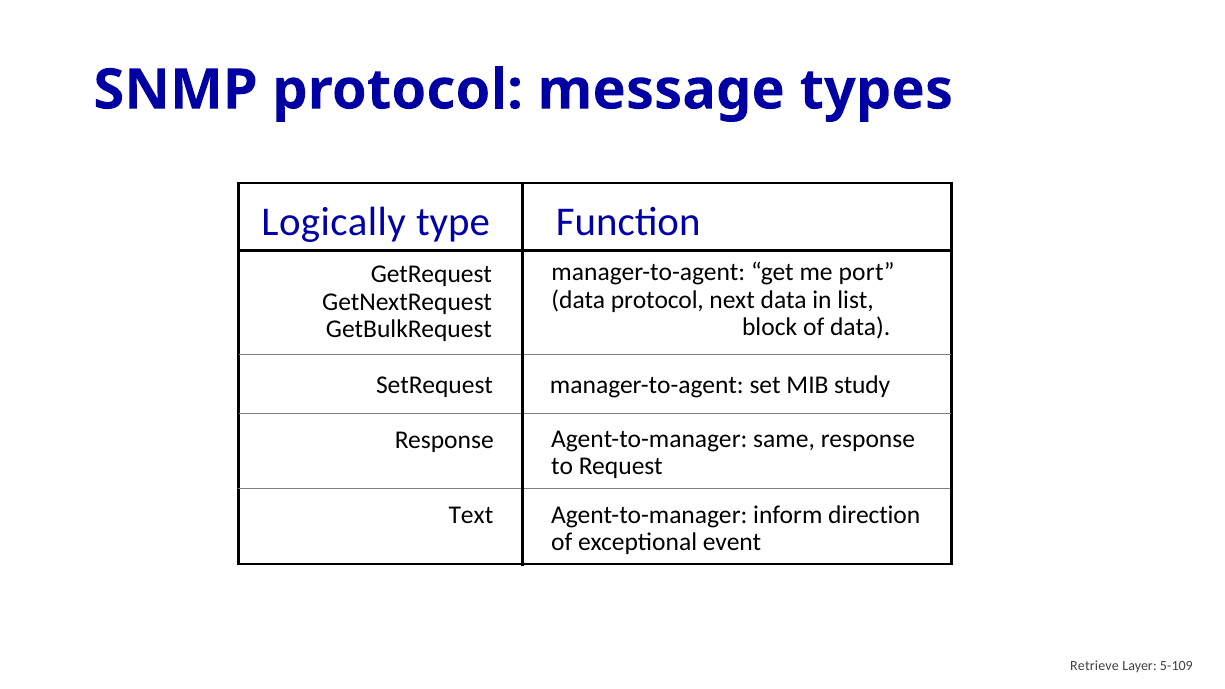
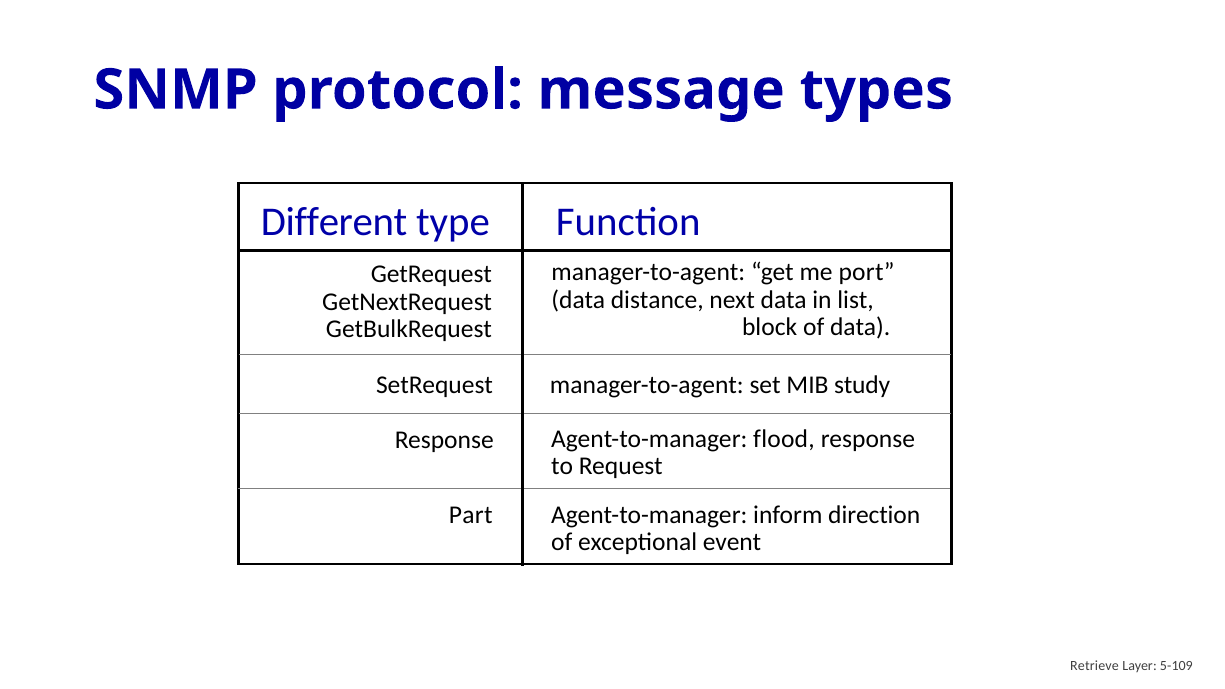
Logically: Logically -> Different
data protocol: protocol -> distance
same: same -> flood
Text: Text -> Part
